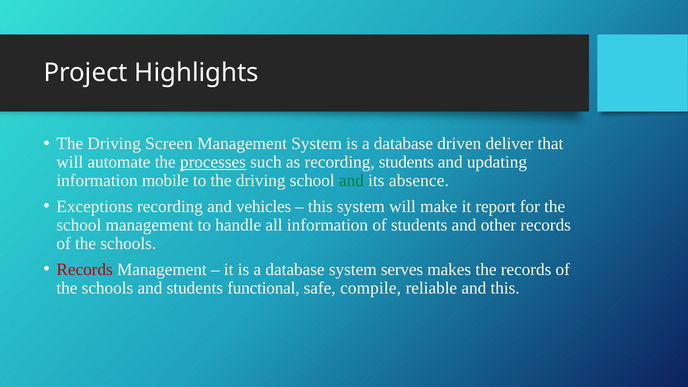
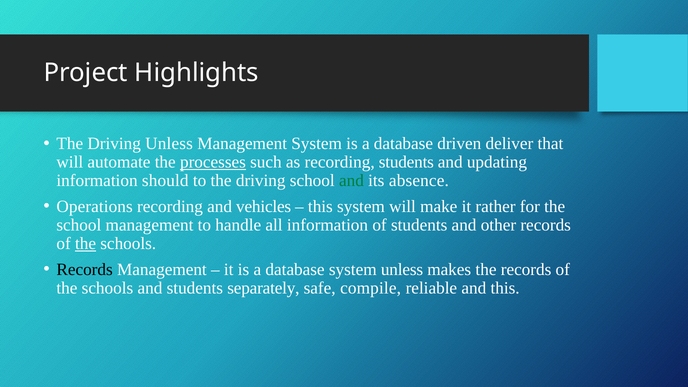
Driving Screen: Screen -> Unless
mobile: mobile -> should
Exceptions: Exceptions -> Operations
report: report -> rather
the at (86, 244) underline: none -> present
Records at (85, 269) colour: red -> black
system serves: serves -> unless
functional: functional -> separately
